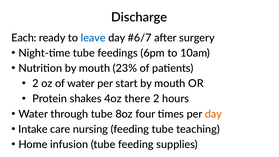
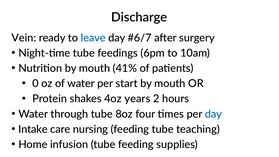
Each: Each -> Vein
23%: 23% -> 41%
2 at (36, 84): 2 -> 0
there: there -> years
day at (213, 114) colour: orange -> blue
